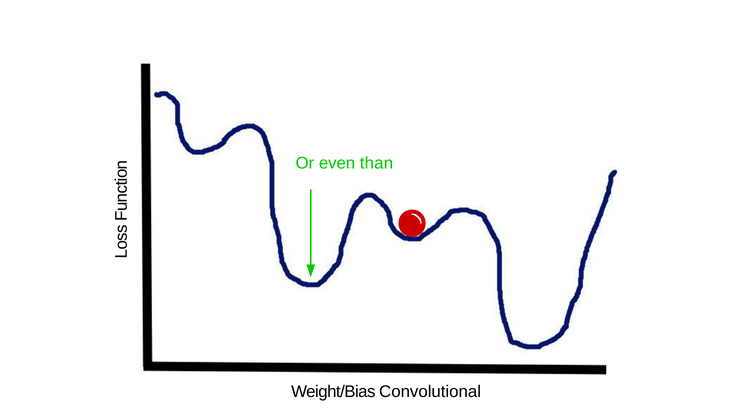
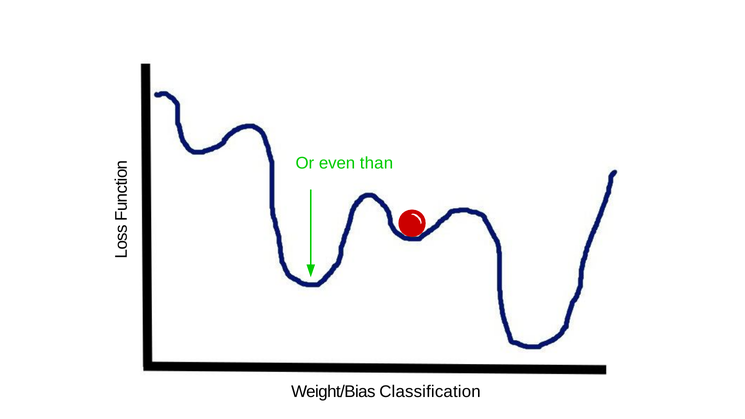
Convolutional: Convolutional -> Classification
